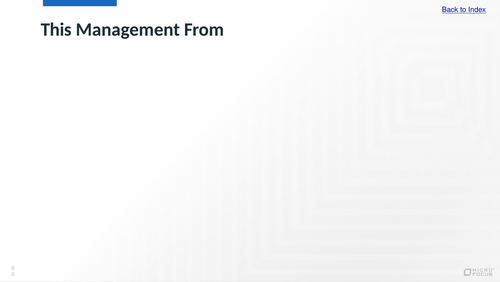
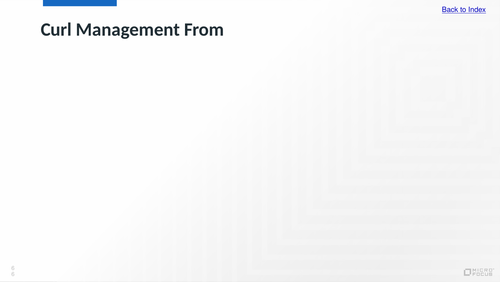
This: This -> Curl
